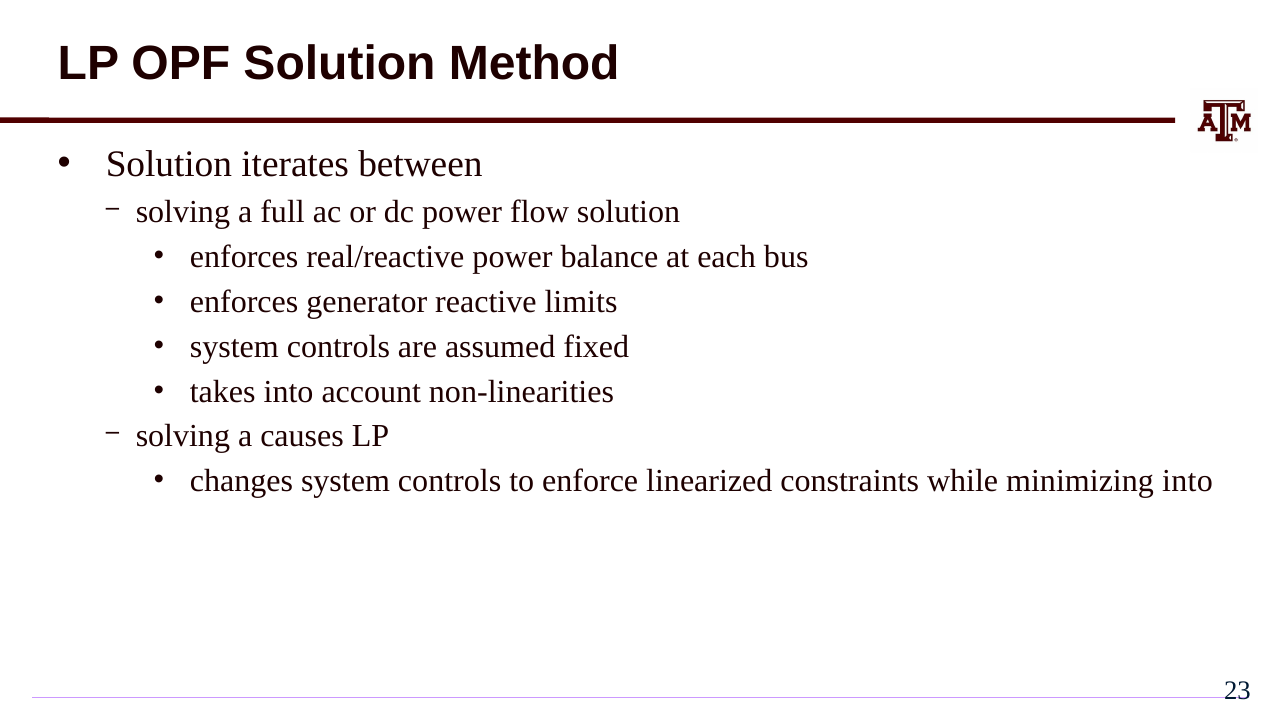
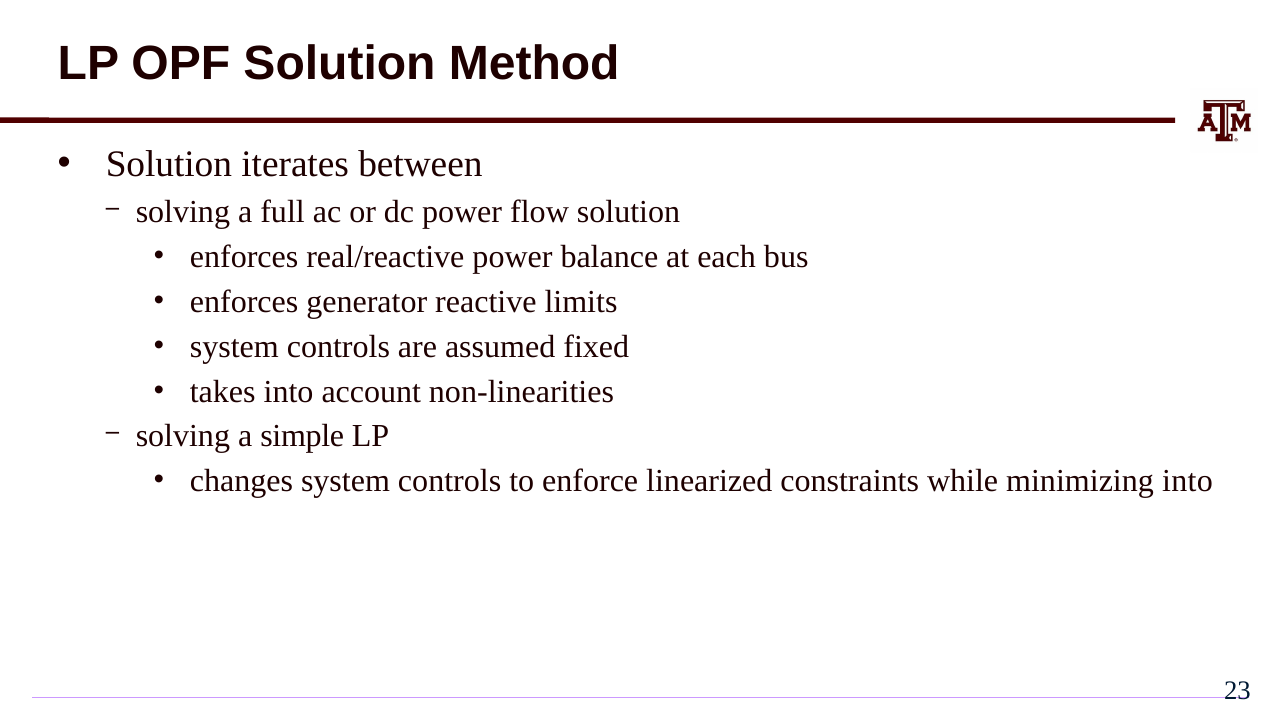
causes: causes -> simple
